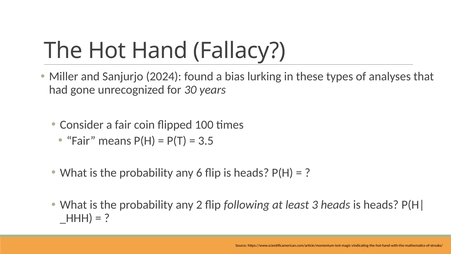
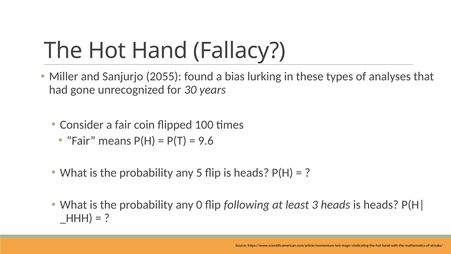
2024: 2024 -> 2055
3.5: 3.5 -> 9.6
6: 6 -> 5
2: 2 -> 0
